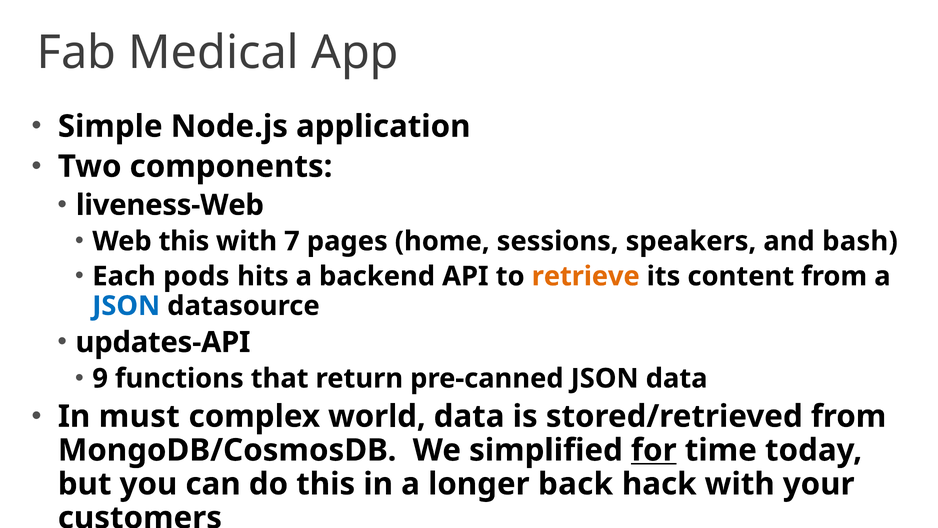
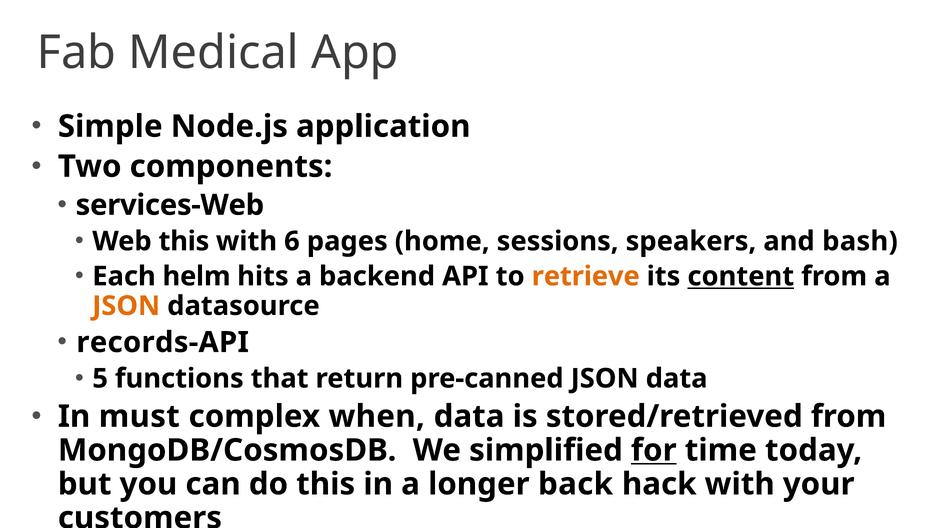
liveness-Web: liveness-Web -> services-Web
7: 7 -> 6
pods: pods -> helm
content underline: none -> present
JSON at (126, 306) colour: blue -> orange
updates-API: updates-API -> records-API
9: 9 -> 5
world: world -> when
